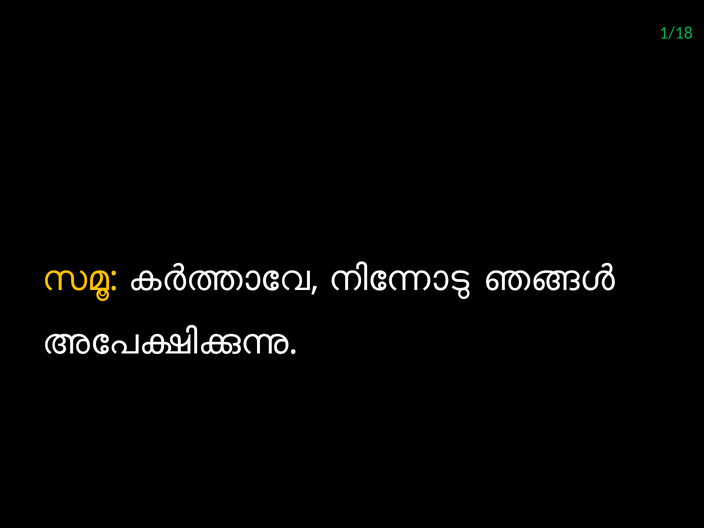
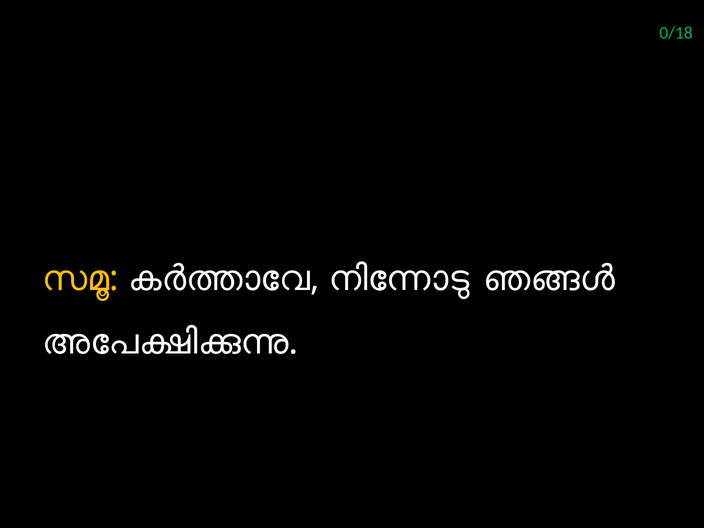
1/18: 1/18 -> 0/18
